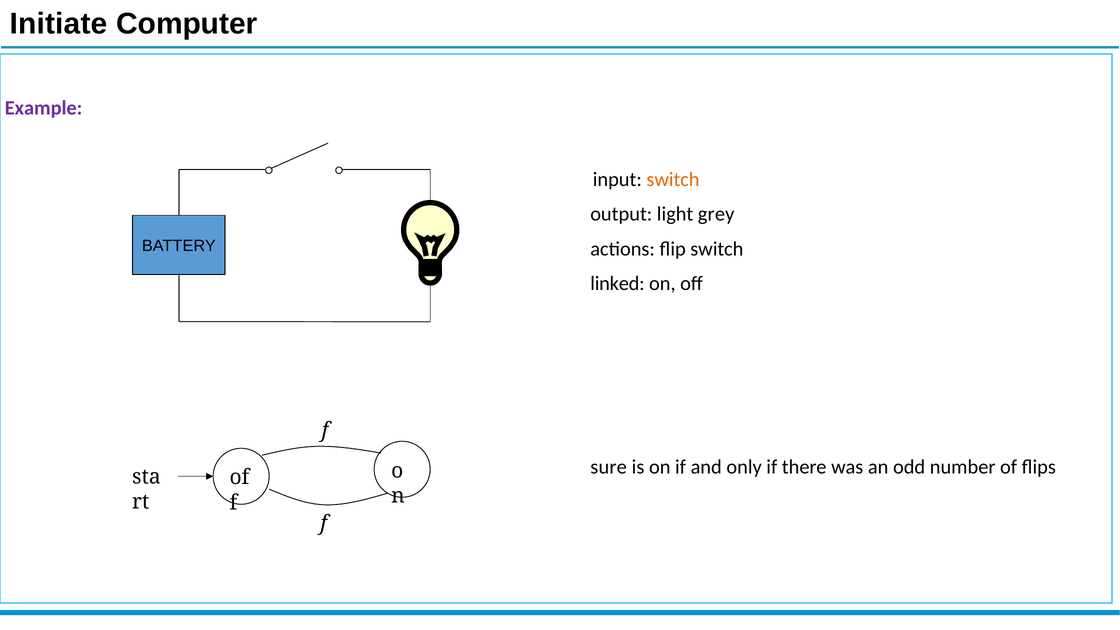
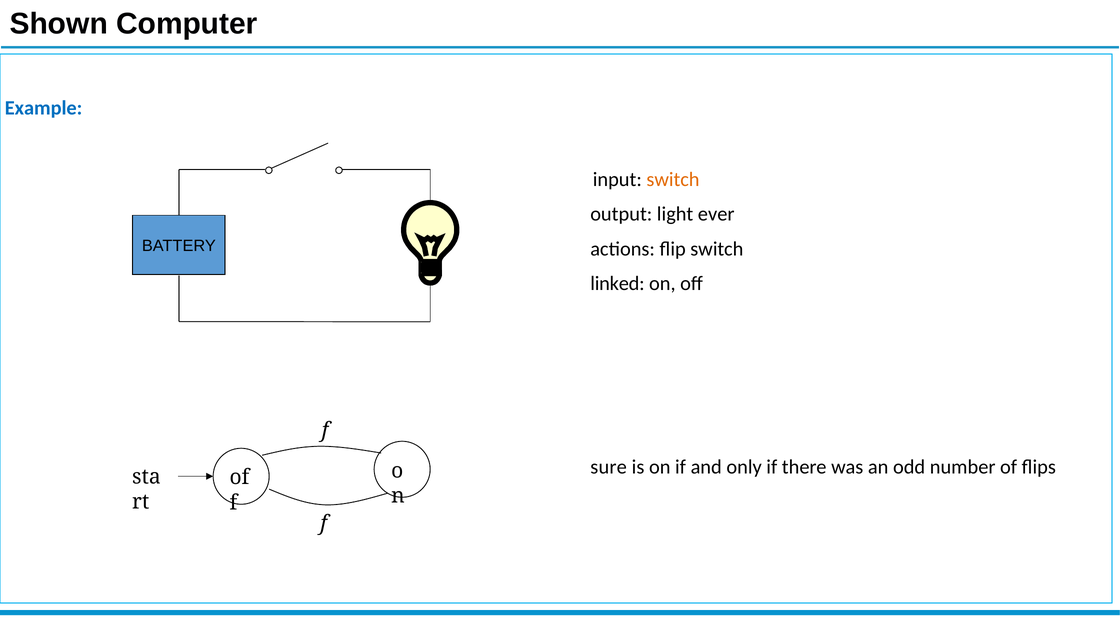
Initiate: Initiate -> Shown
Example colour: purple -> blue
grey: grey -> ever
